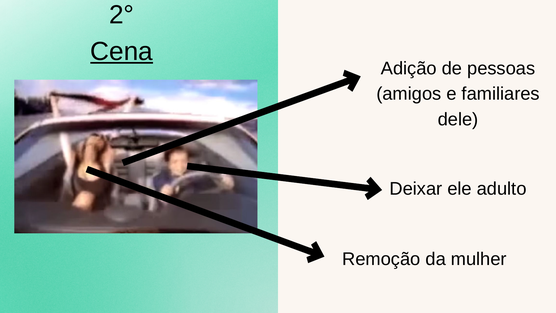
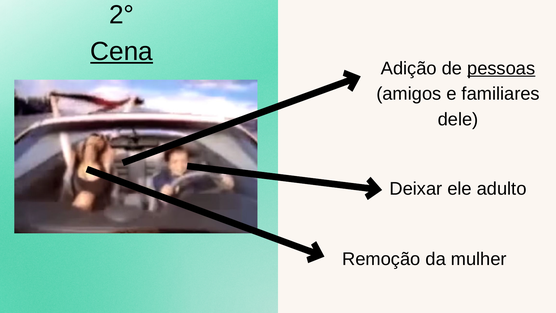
pessoas underline: none -> present
